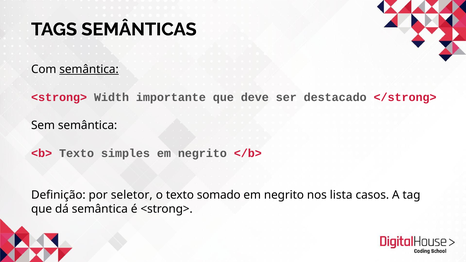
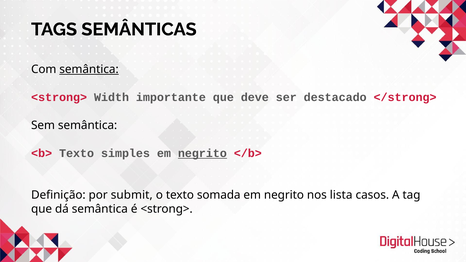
negrito at (202, 153) underline: none -> present
seletor: seletor -> submit
somado: somado -> somada
